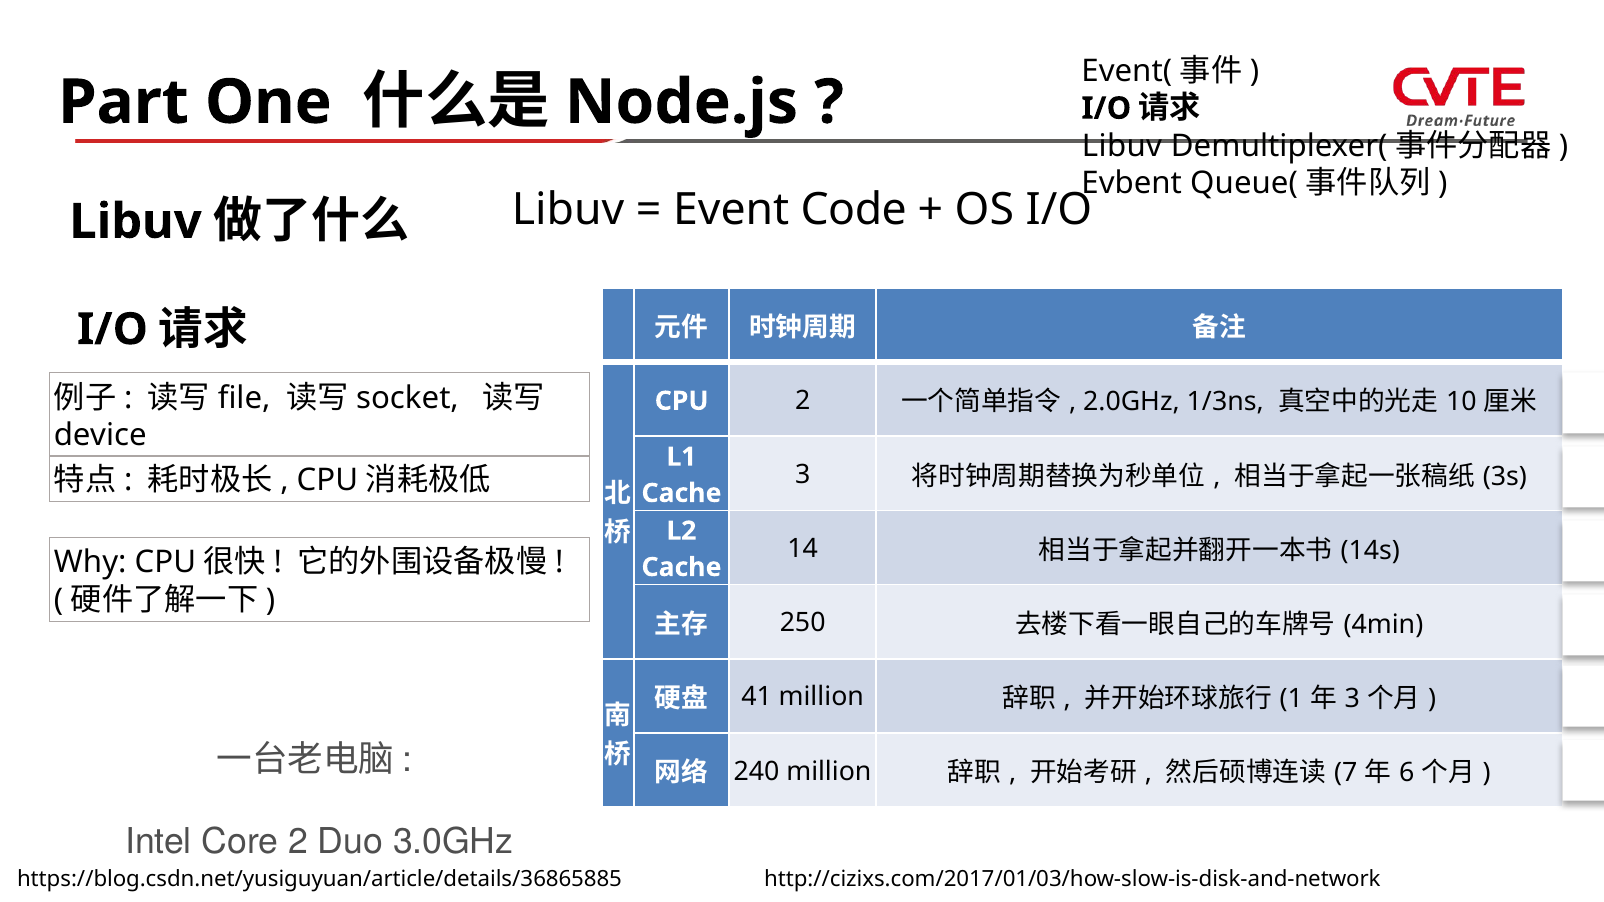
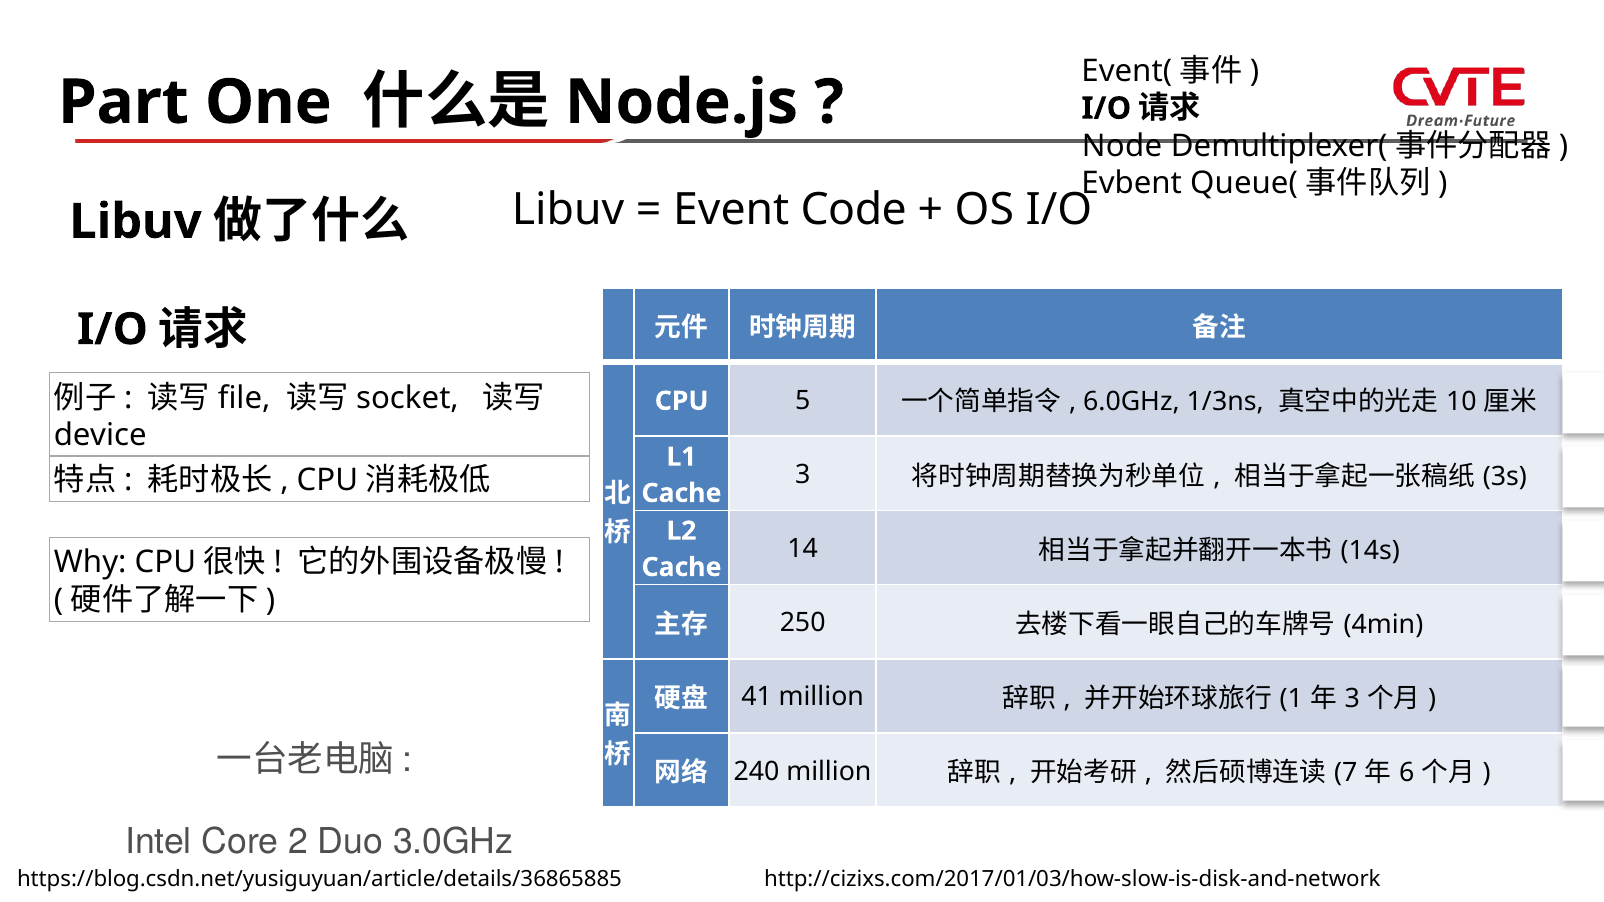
Libuv at (1122, 146): Libuv -> Node
CPU 2: 2 -> 5
2.0GHz: 2.0GHz -> 6.0GHz
